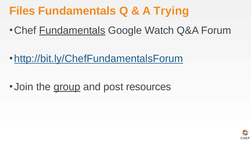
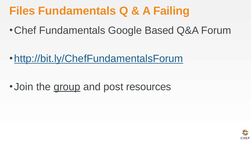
Trying: Trying -> Failing
Fundamentals at (72, 31) underline: present -> none
Watch: Watch -> Based
